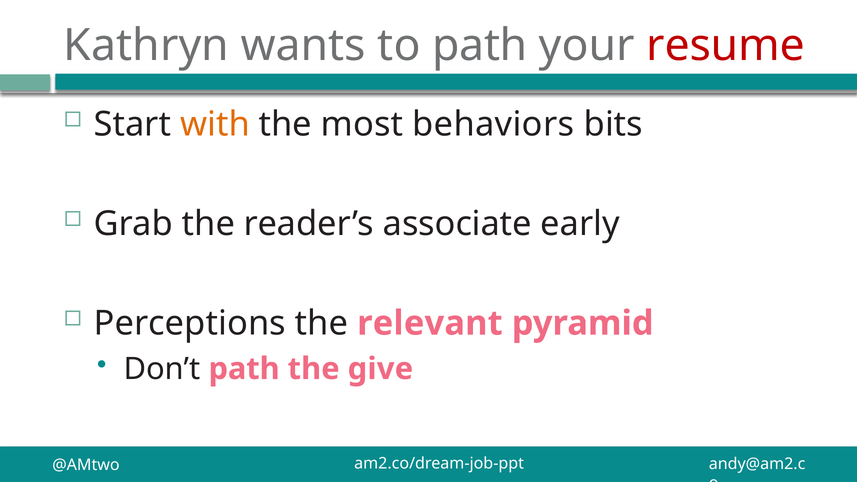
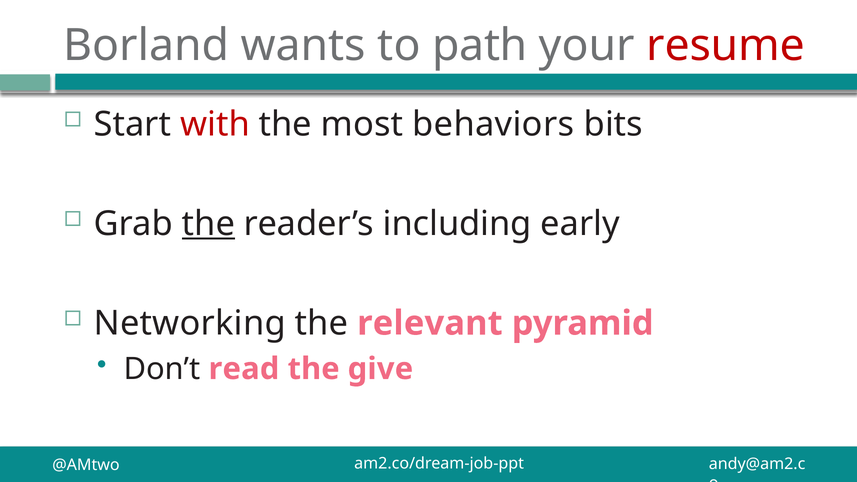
Kathryn: Kathryn -> Borland
with colour: orange -> red
the at (208, 224) underline: none -> present
associate: associate -> including
Perceptions: Perceptions -> Networking
Don’t path: path -> read
